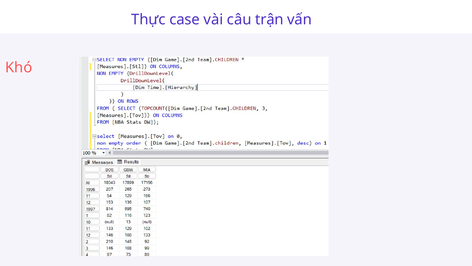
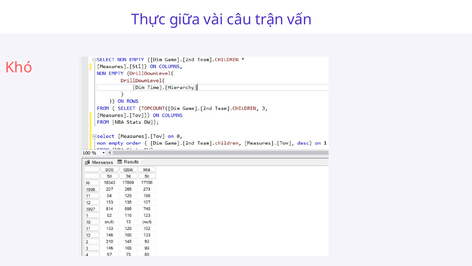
case: case -> giữa
